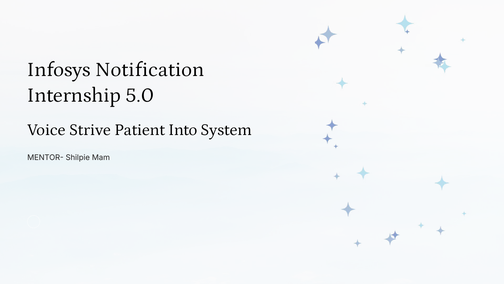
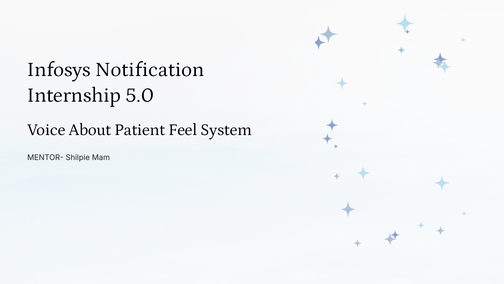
Strive: Strive -> About
Into: Into -> Feel
